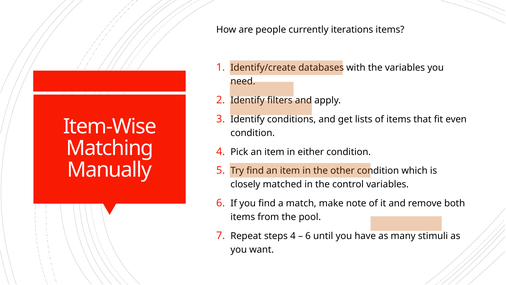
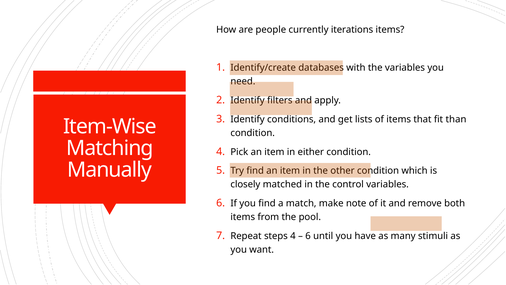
even: even -> than
